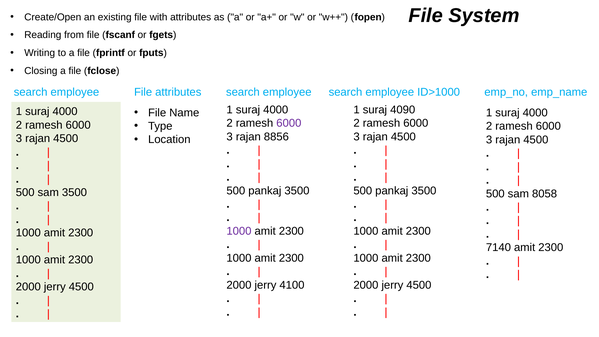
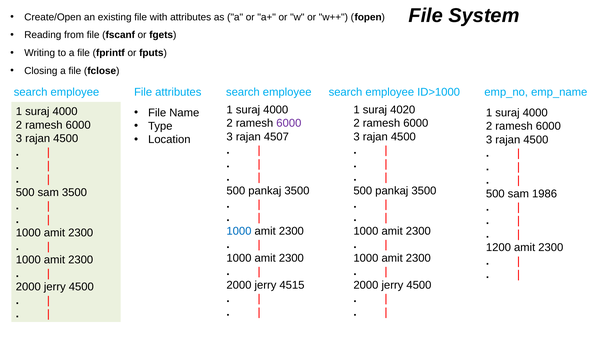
4090: 4090 -> 4020
8856: 8856 -> 4507
8058: 8058 -> 1986
1000 at (239, 231) colour: purple -> blue
7140: 7140 -> 1200
4100: 4100 -> 4515
